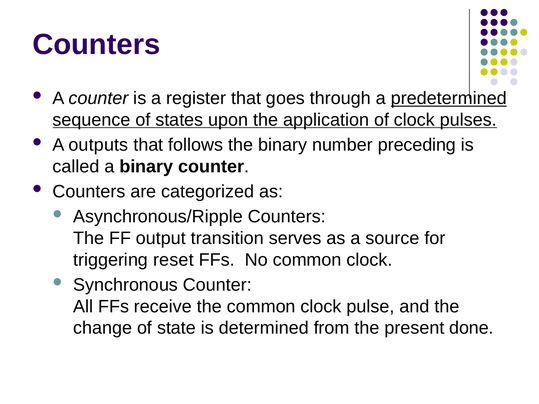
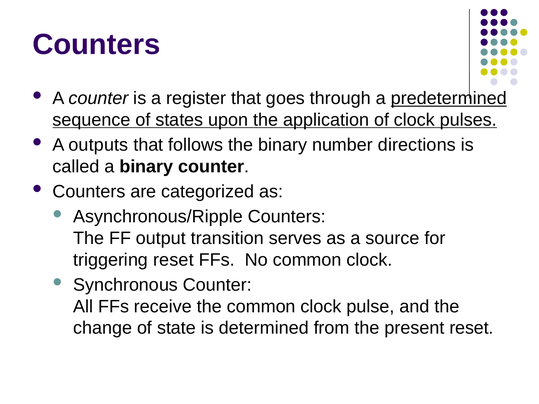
preceding: preceding -> directions
present done: done -> reset
